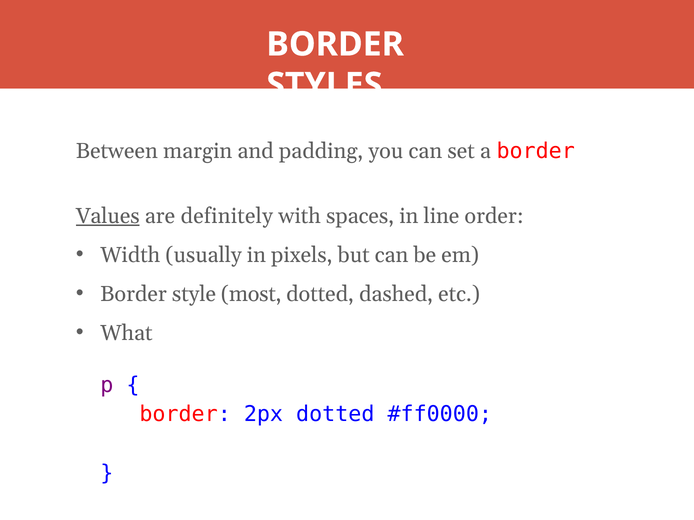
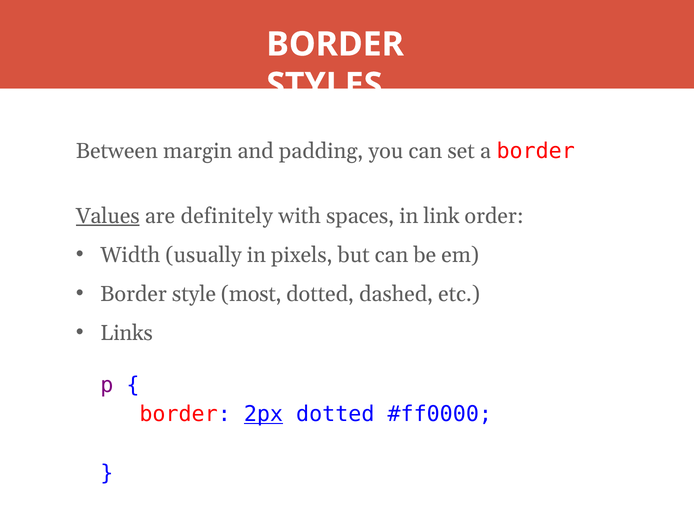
line: line -> link
What: What -> Links
2px underline: none -> present
